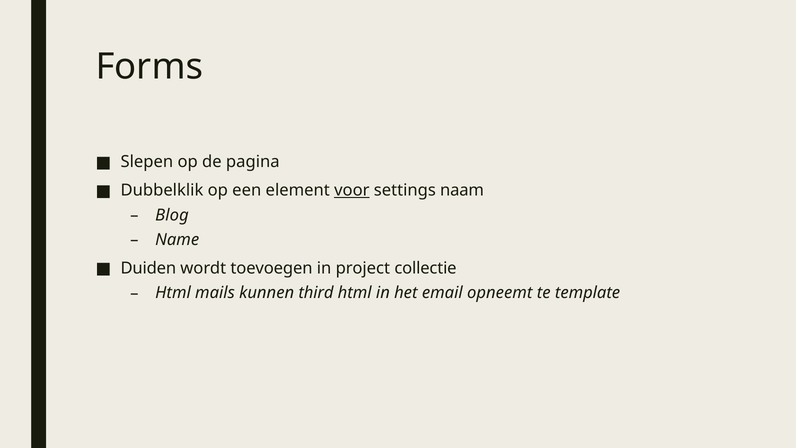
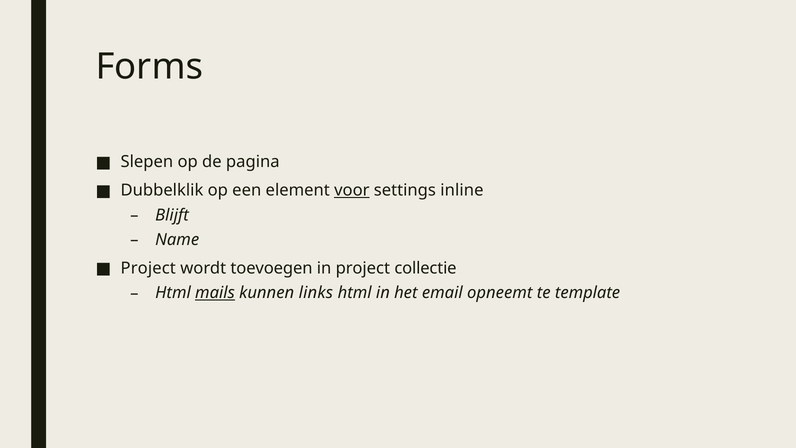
naam: naam -> inline
Blog: Blog -> Blijft
Duiden at (148, 268): Duiden -> Project
mails underline: none -> present
third: third -> links
